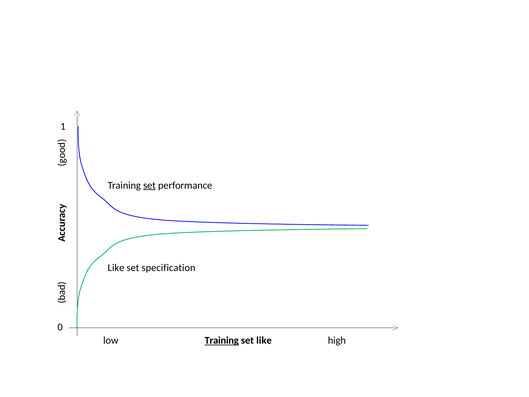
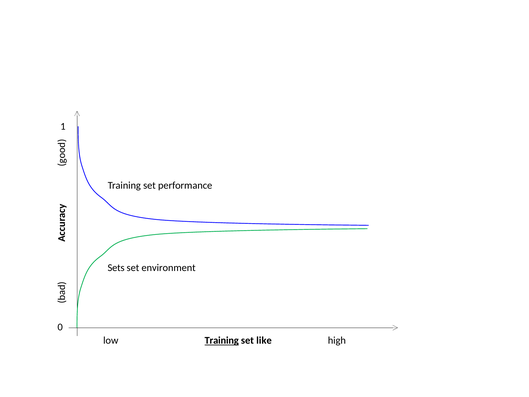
set at (149, 185) underline: present -> none
Like at (116, 267): Like -> Sets
specification: specification -> environment
